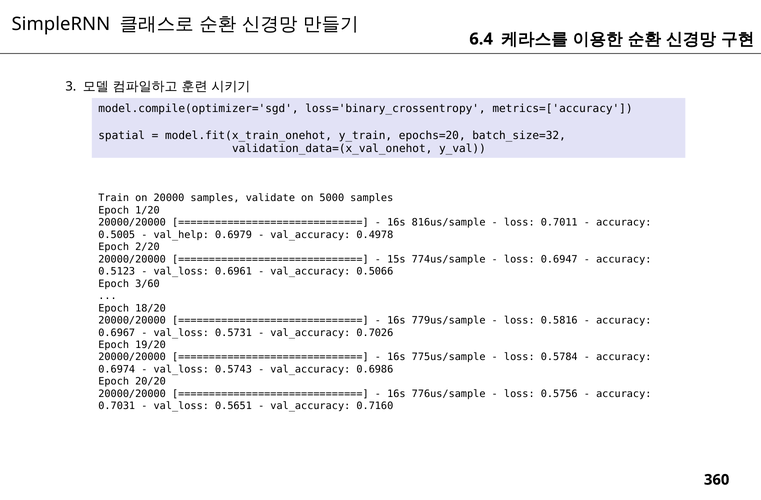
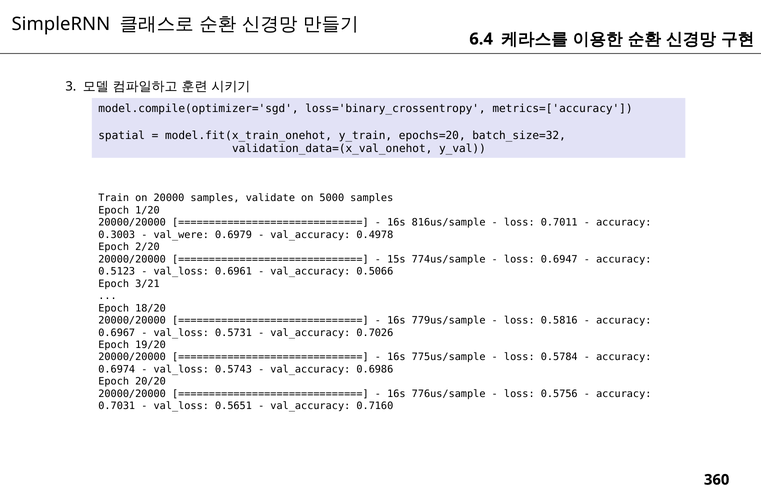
0.5005: 0.5005 -> 0.3003
val_help: val_help -> val_were
3/60: 3/60 -> 3/21
